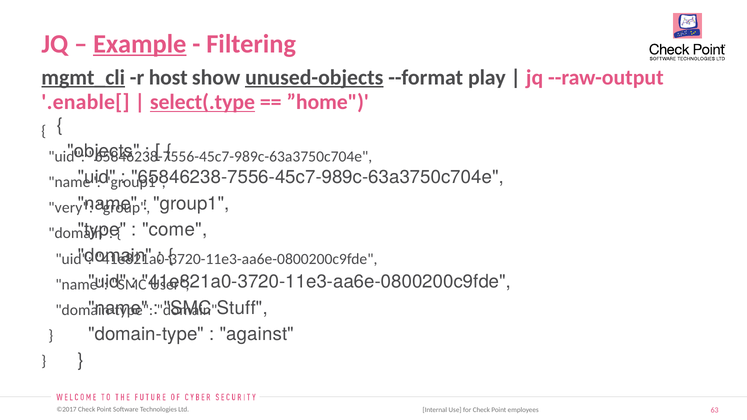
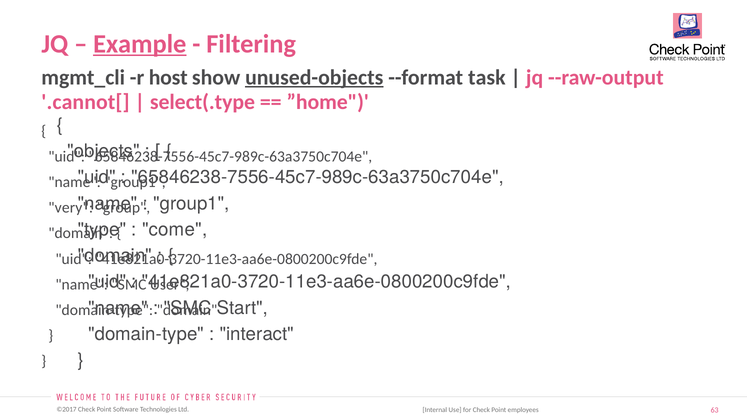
mgmt_cli underline: present -> none
play: play -> task
.enable[: .enable[ -> .cannot[
select(.type underline: present -> none
Stuff: Stuff -> Start
against: against -> interact
